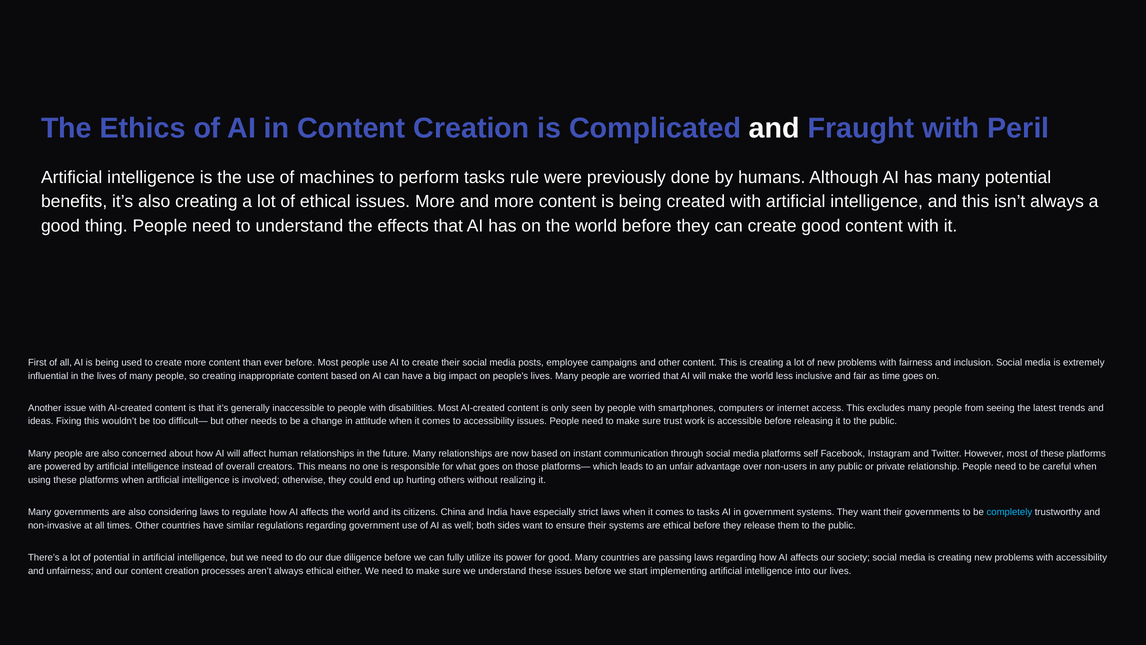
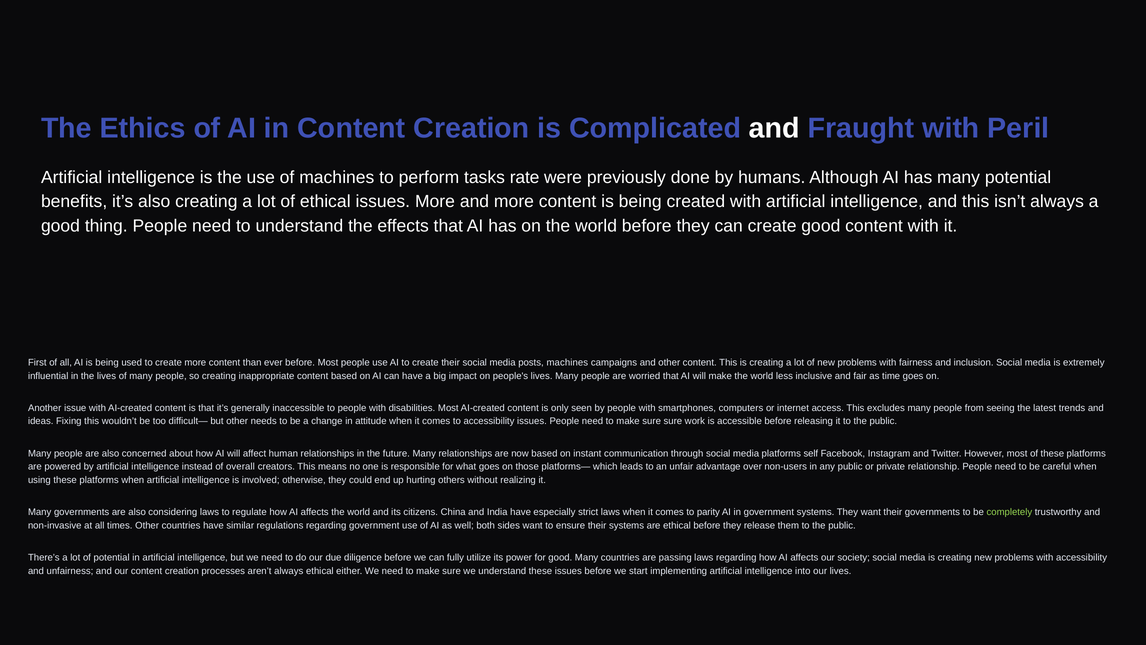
rule: rule -> rate
posts employee: employee -> machines
sure trust: trust -> sure
to tasks: tasks -> parity
completely colour: light blue -> light green
